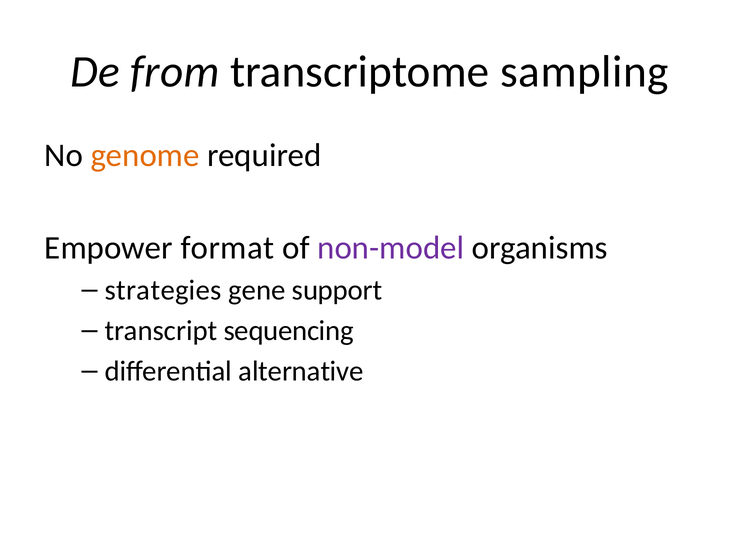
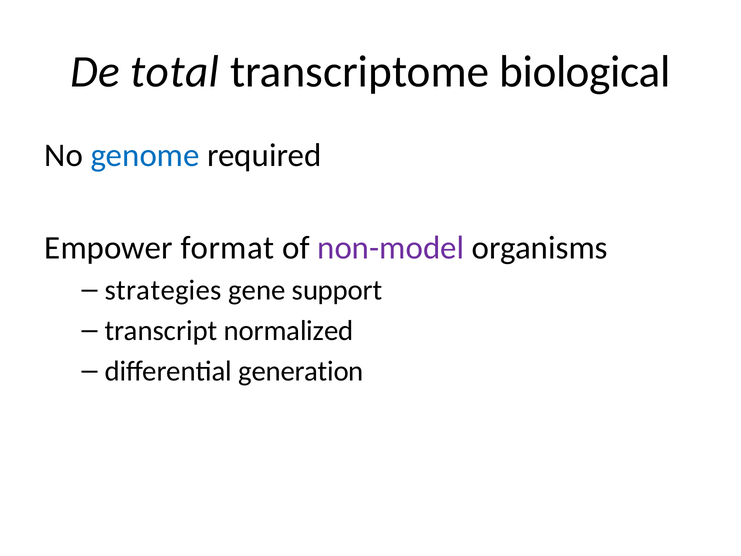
from: from -> total
sampling: sampling -> biological
genome colour: orange -> blue
sequencing: sequencing -> normalized
alternative: alternative -> generation
